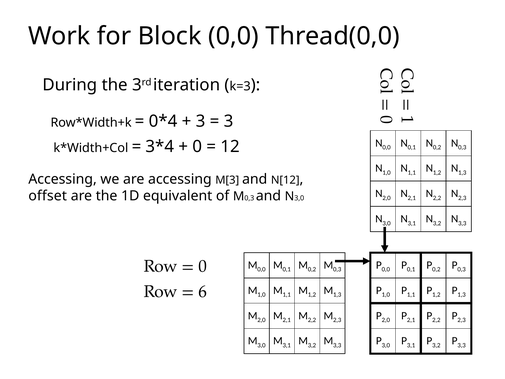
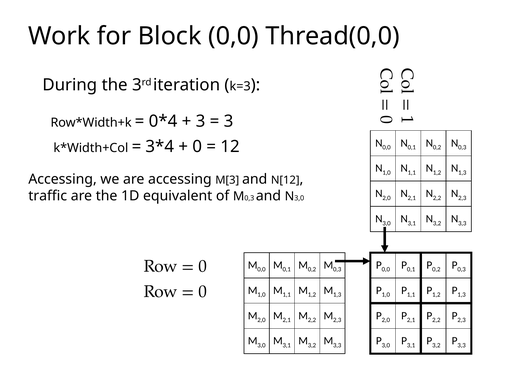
offset: offset -> traffic
6 at (203, 291): 6 -> 0
